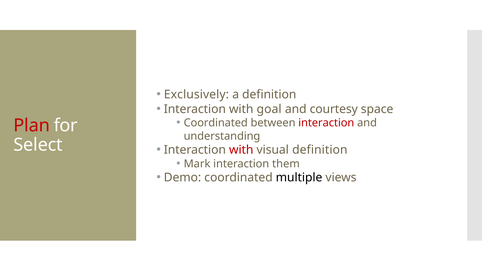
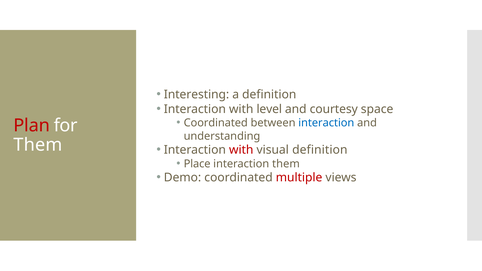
Exclusively: Exclusively -> Interesting
goal: goal -> level
interaction at (326, 123) colour: red -> blue
Select at (38, 145): Select -> Them
Mark: Mark -> Place
multiple colour: black -> red
